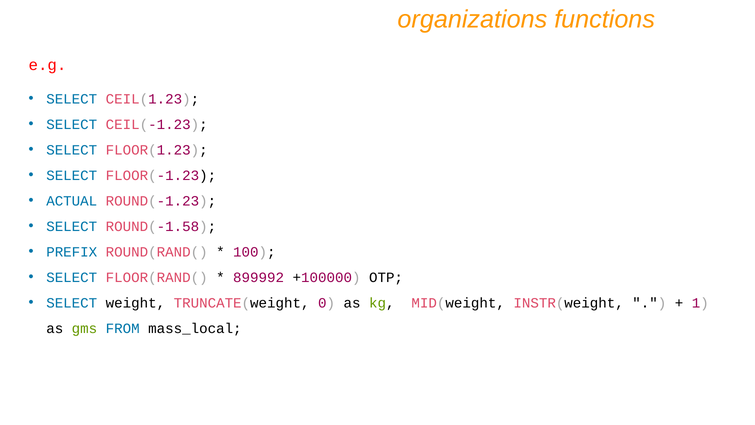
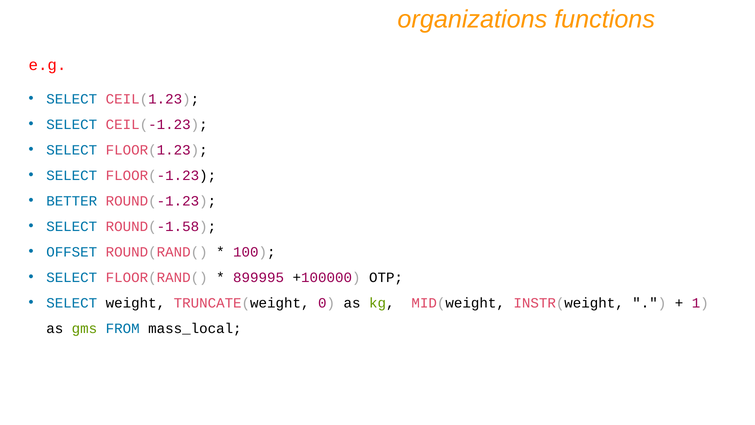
ACTUAL: ACTUAL -> BETTER
PREFIX: PREFIX -> OFFSET
899992: 899992 -> 899995
